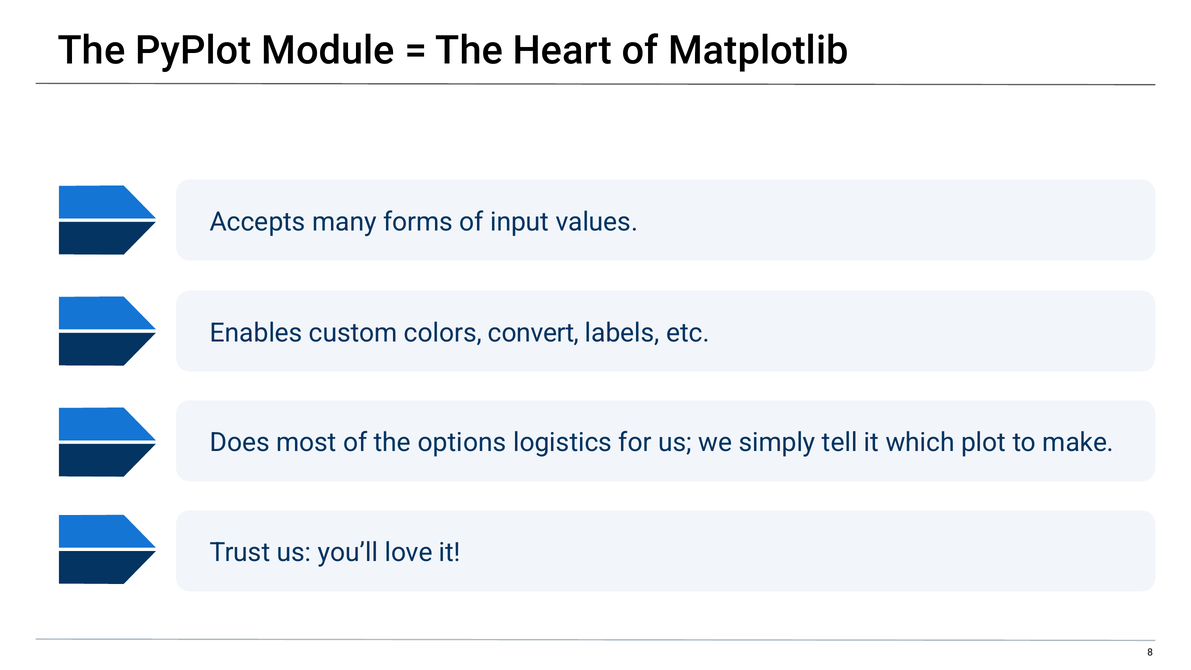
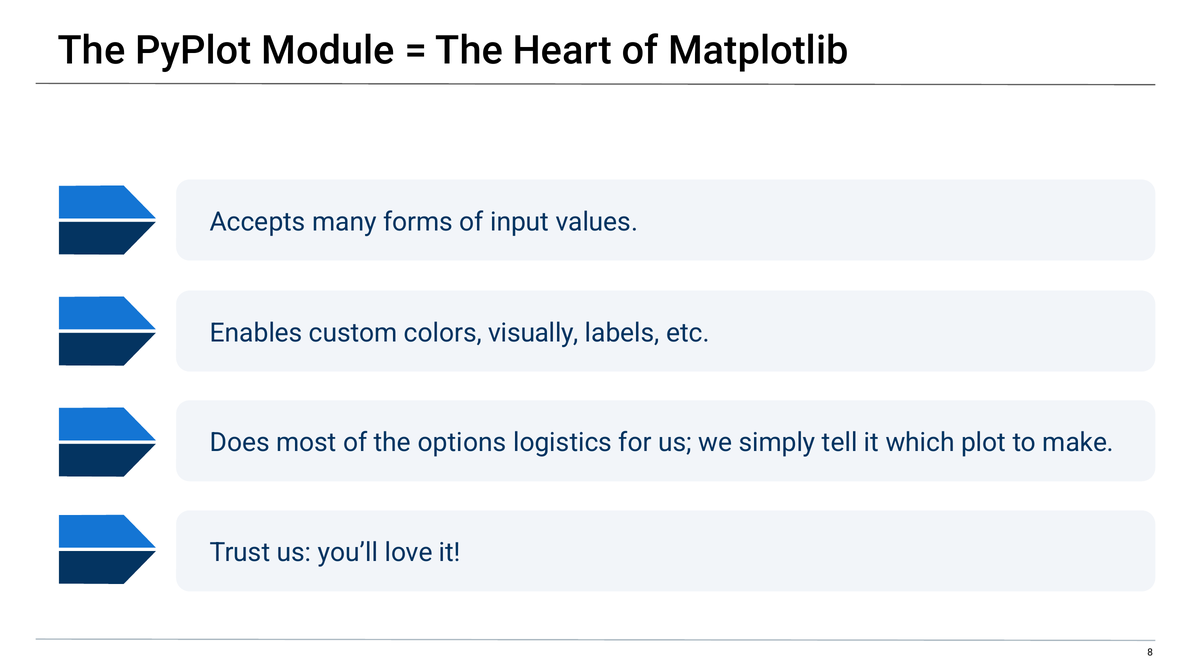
convert: convert -> visually
